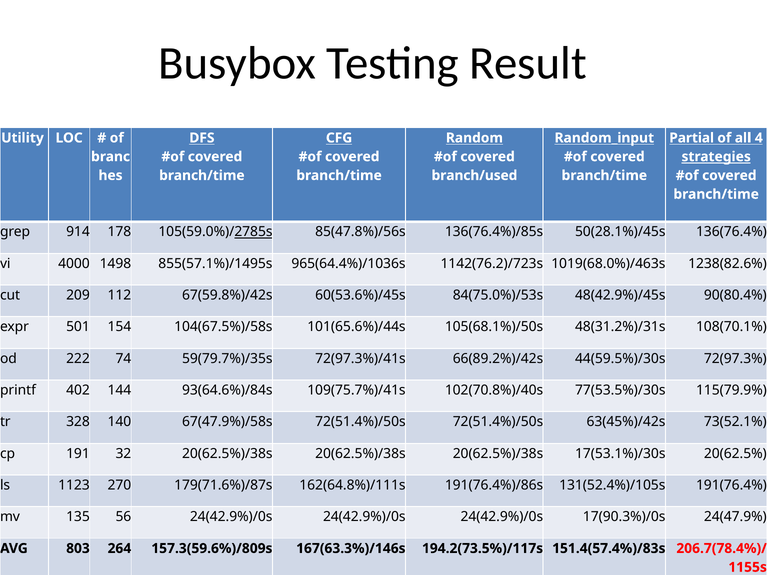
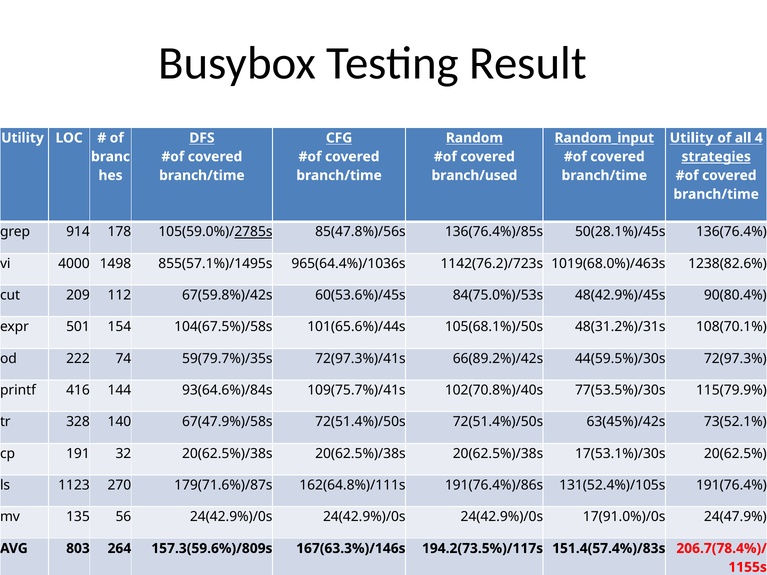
Partial at (692, 138): Partial -> Utility
402: 402 -> 416
17(90.3%)/0s: 17(90.3%)/0s -> 17(91.0%)/0s
